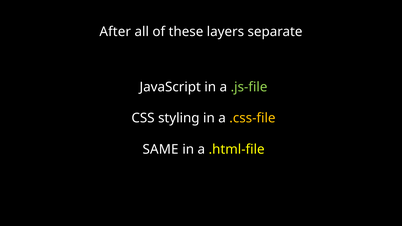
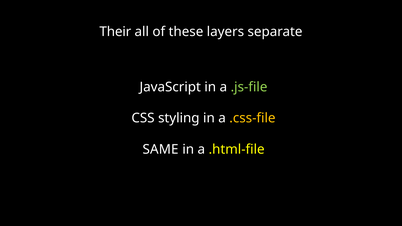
After: After -> Their
